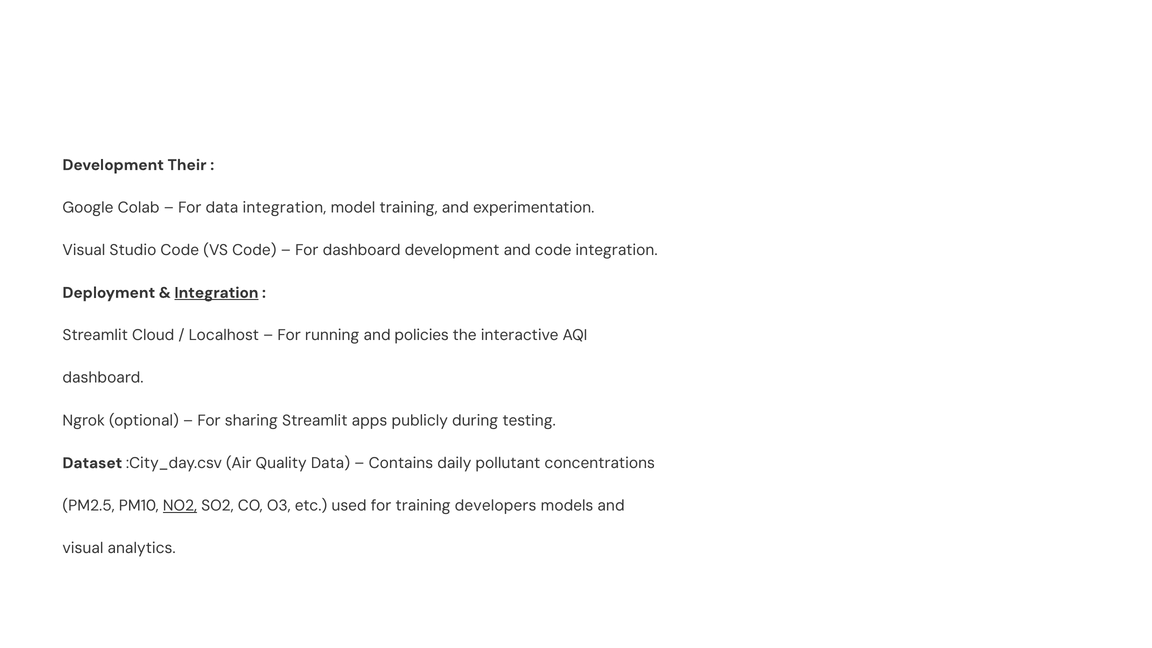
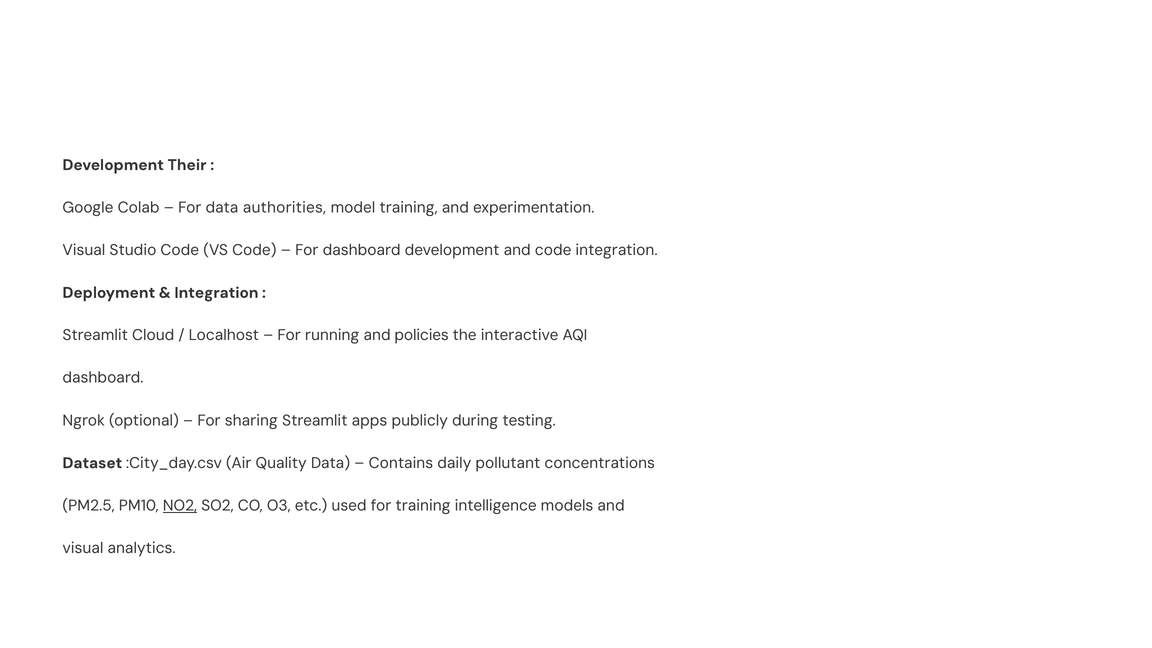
data integration: integration -> authorities
Integration at (216, 293) underline: present -> none
developers: developers -> intelligence
